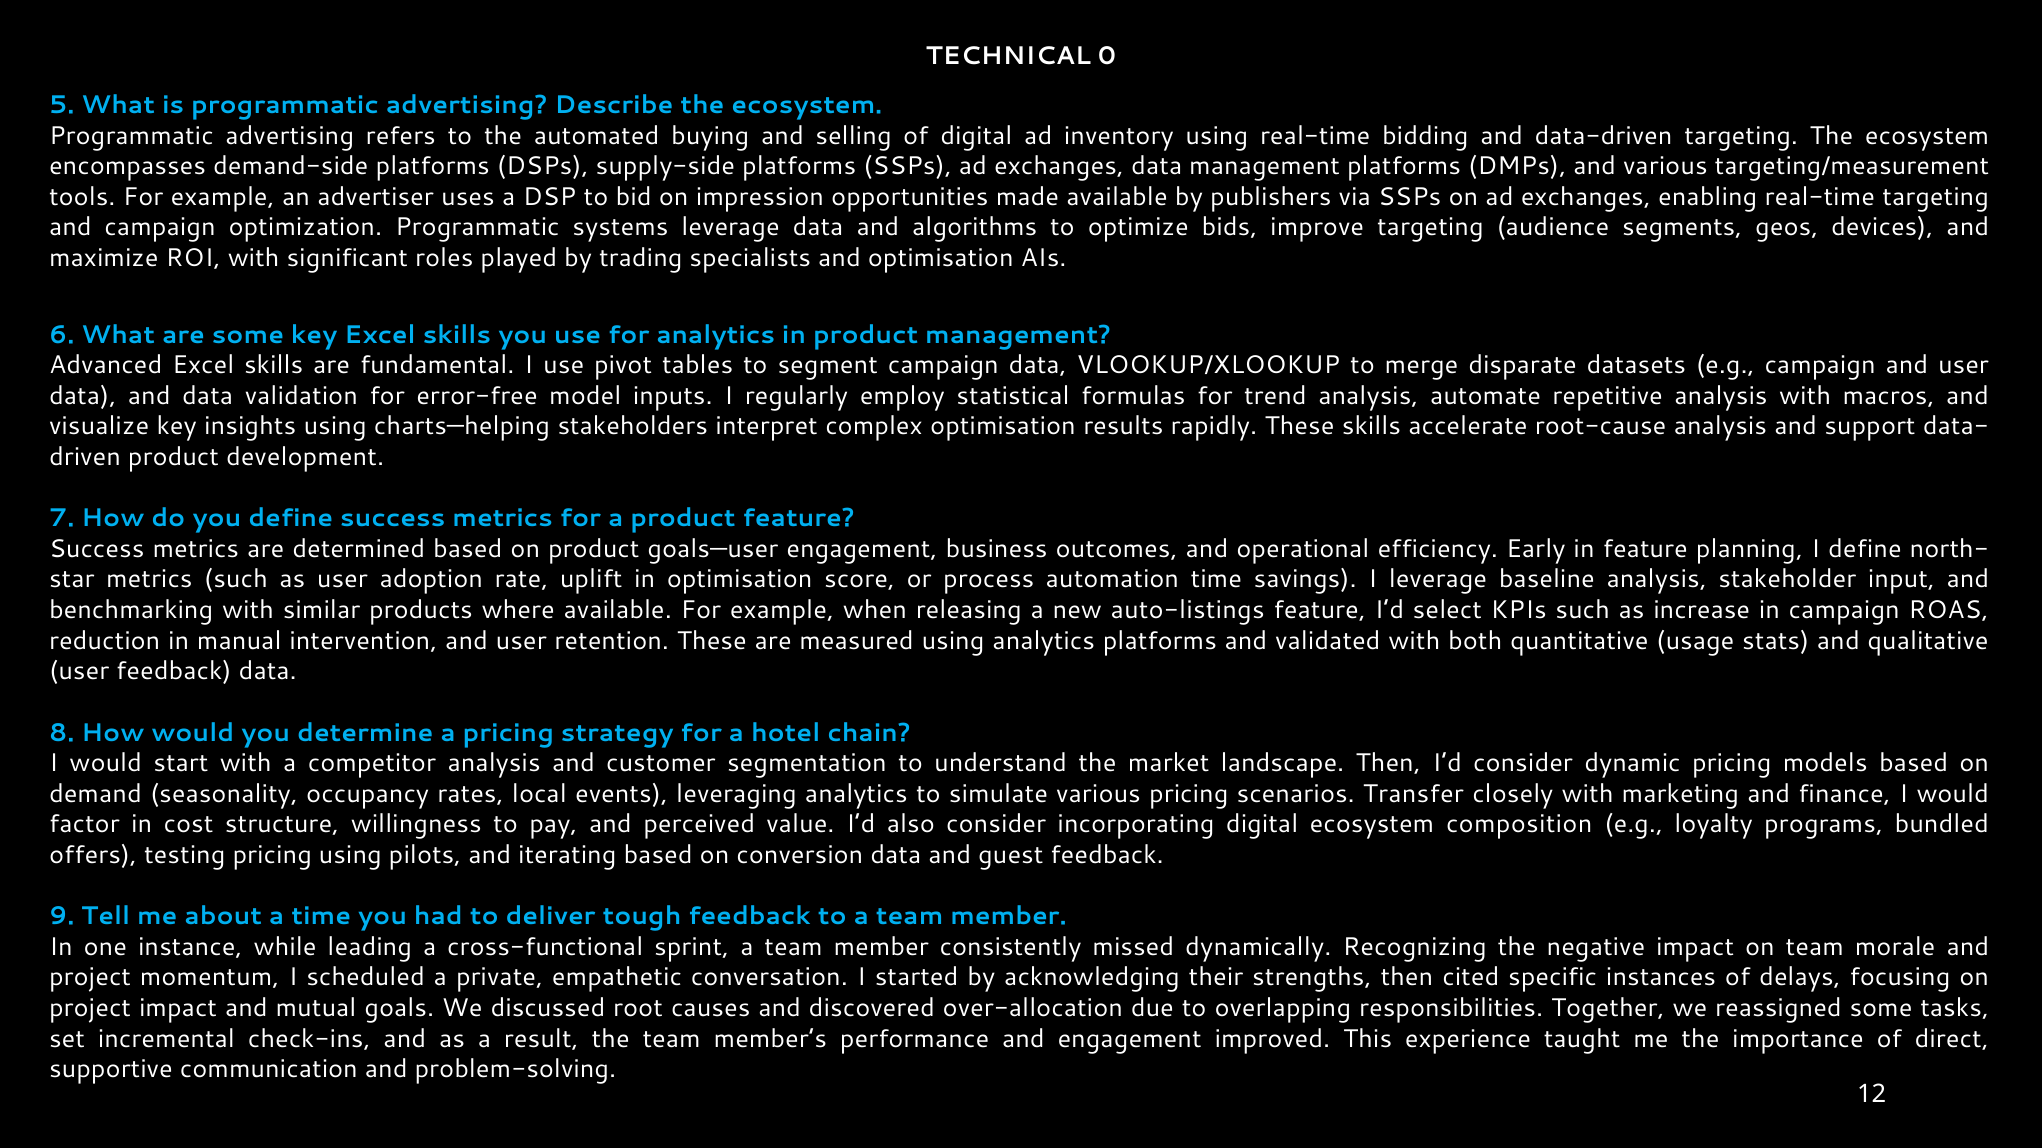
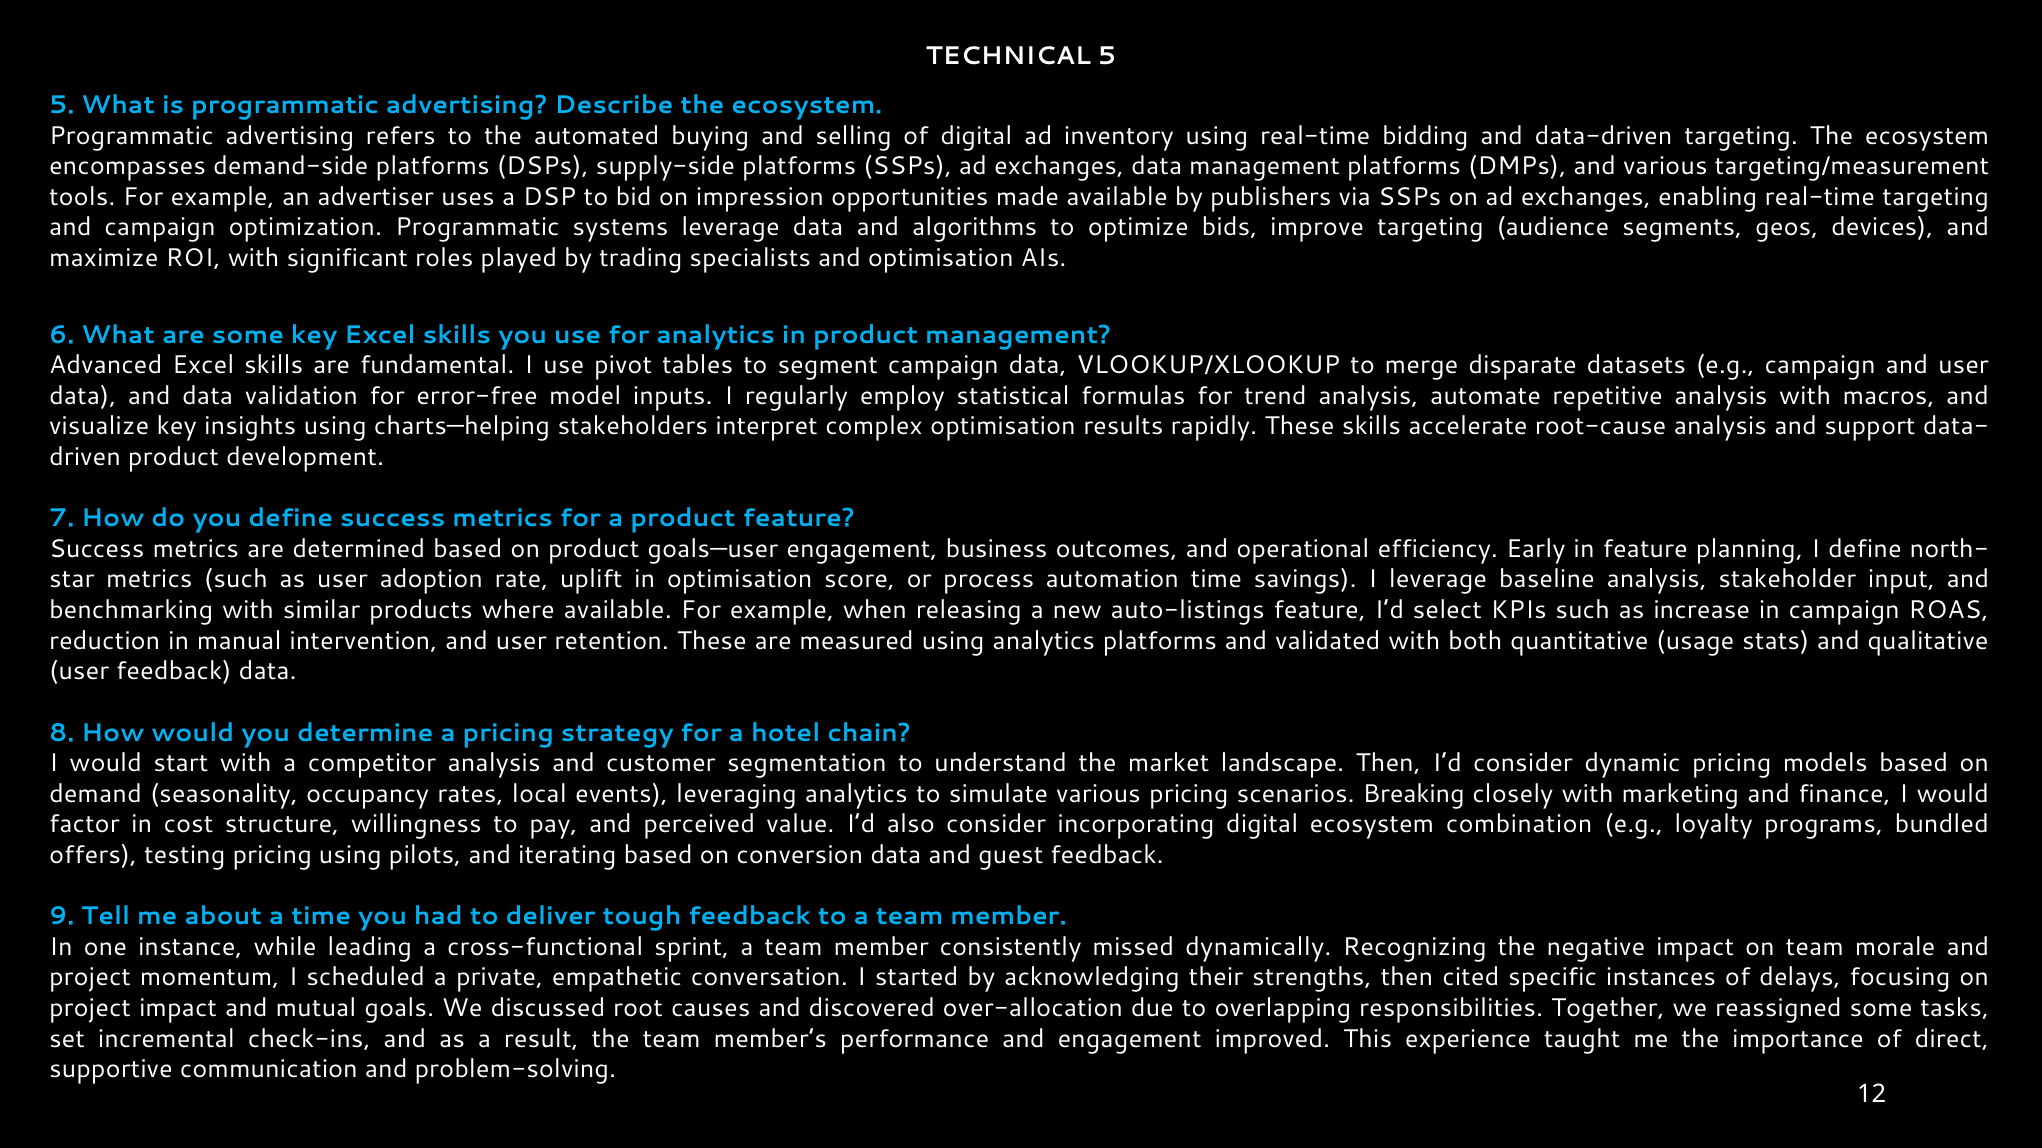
TECHNICAL 0: 0 -> 5
Transfer: Transfer -> Breaking
composition: composition -> combination
